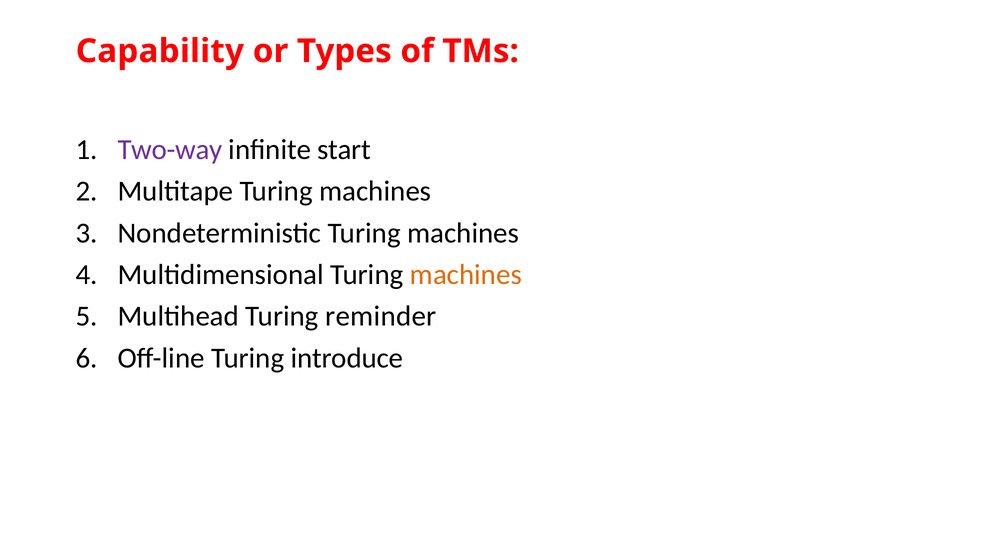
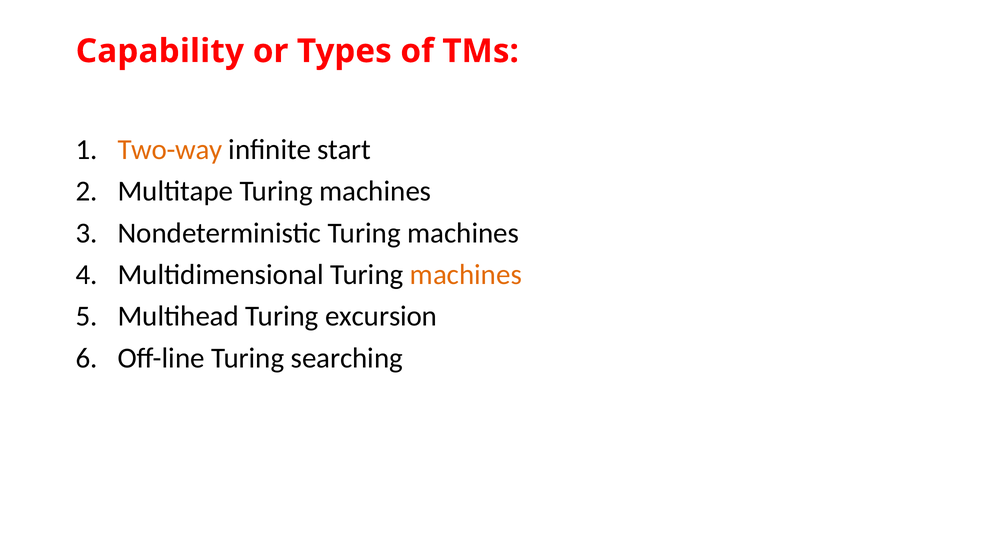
Two-way colour: purple -> orange
reminder: reminder -> excursion
introduce: introduce -> searching
